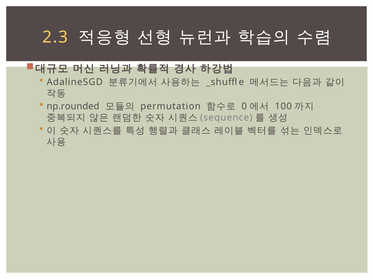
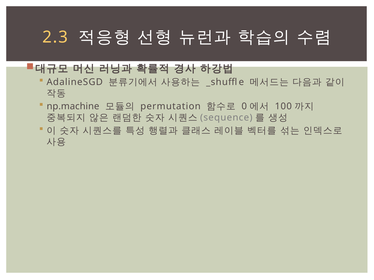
np.rounded: np.rounded -> np.machine
